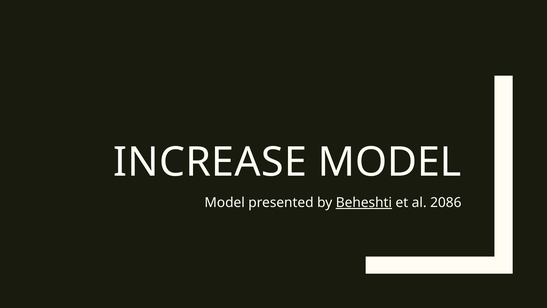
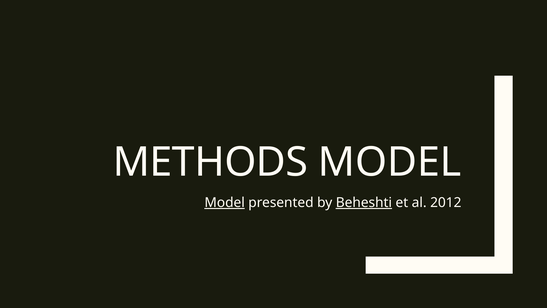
INCREASE: INCREASE -> METHODS
Model at (225, 202) underline: none -> present
2086: 2086 -> 2012
